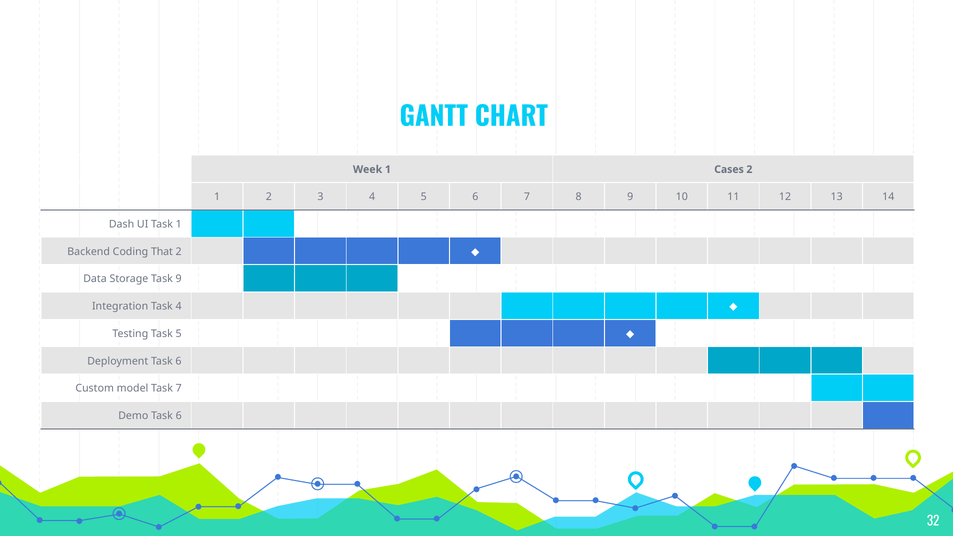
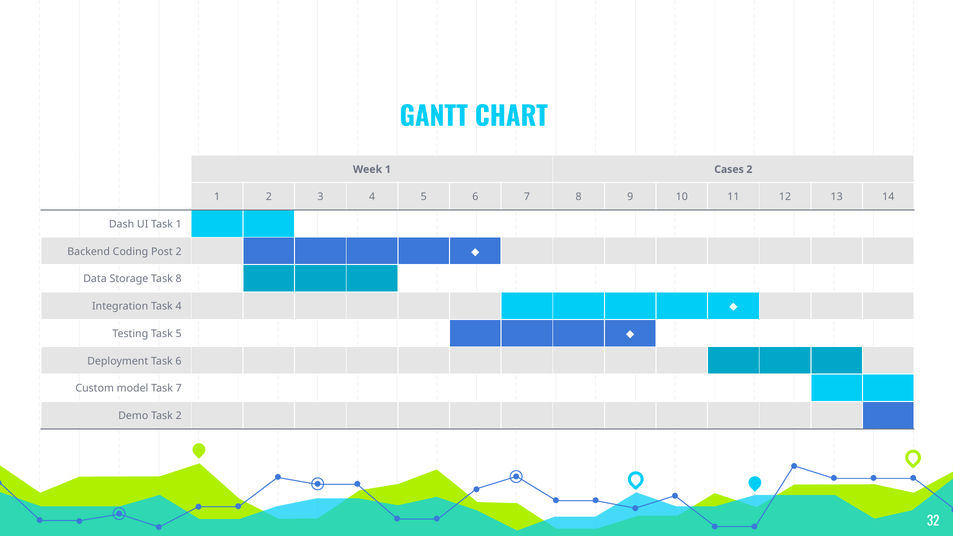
That: That -> Post
Task 9: 9 -> 8
Demo Task 6: 6 -> 2
